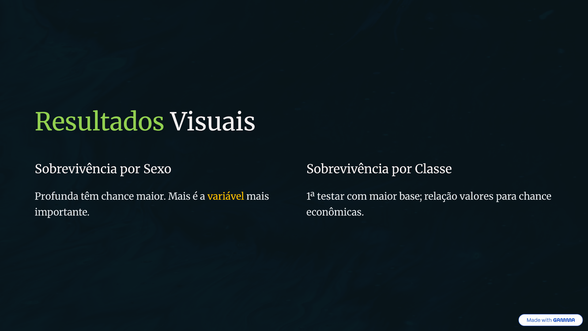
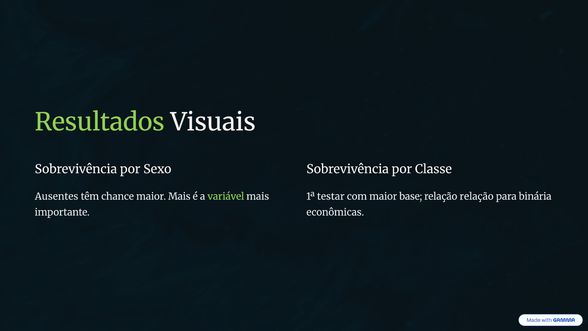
Profunda: Profunda -> Ausentes
variável colour: yellow -> light green
relação valores: valores -> relação
para chance: chance -> binária
